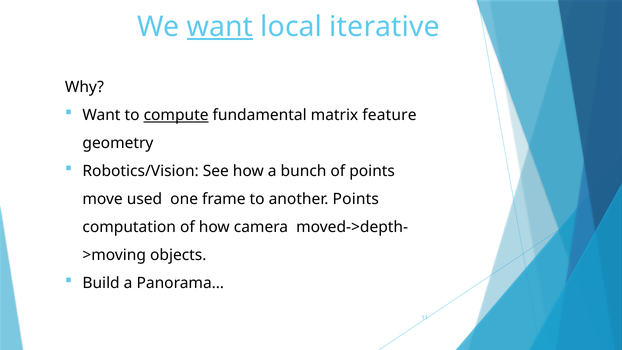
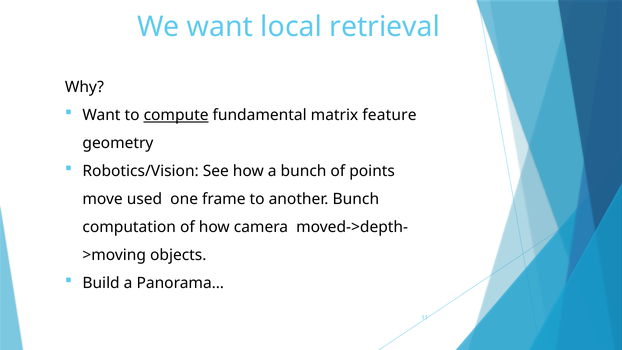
want at (220, 27) underline: present -> none
iterative: iterative -> retrieval
another Points: Points -> Bunch
